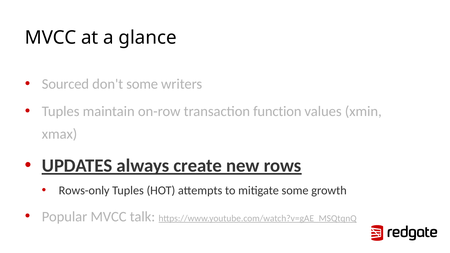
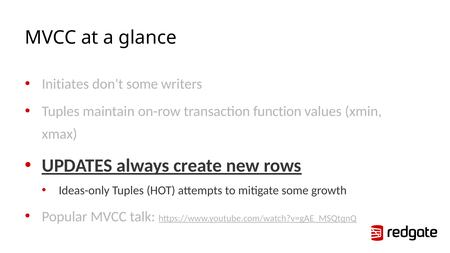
Sourced: Sourced -> Initiates
Rows-only: Rows-only -> Ideas-only
